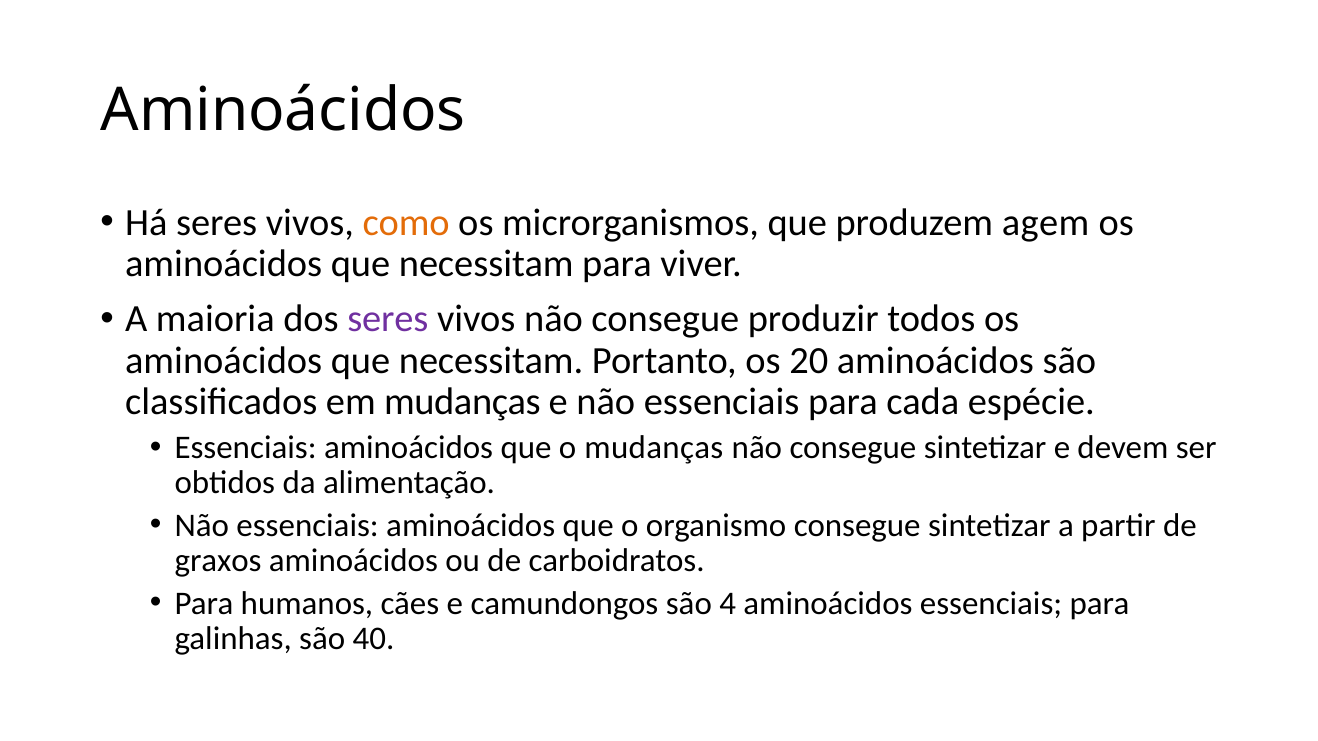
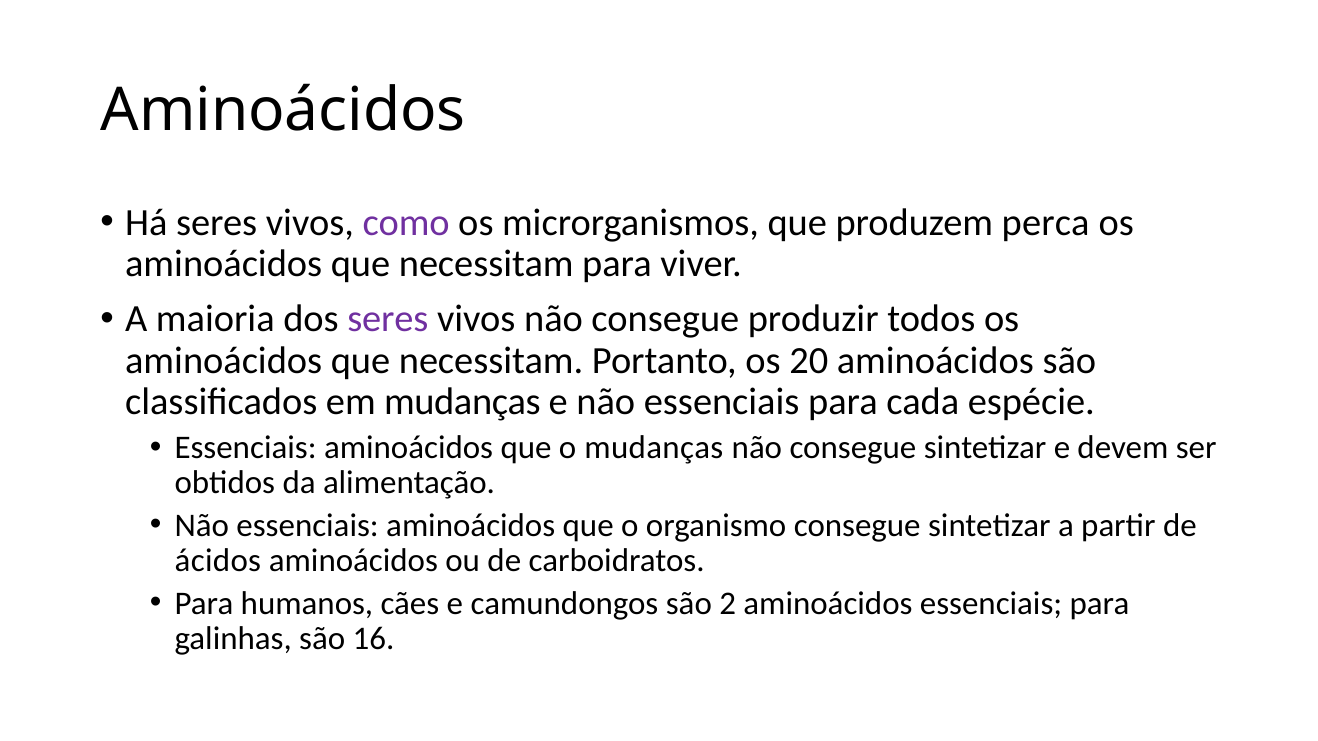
como colour: orange -> purple
agem: agem -> perca
graxos: graxos -> ácidos
4: 4 -> 2
40: 40 -> 16
